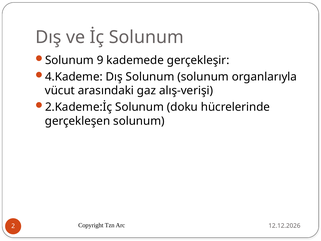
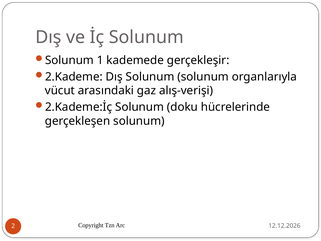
9: 9 -> 1
4.Kademe: 4.Kademe -> 2.Kademe
